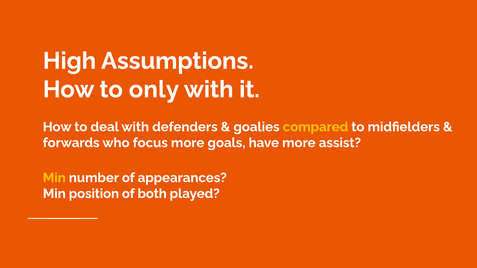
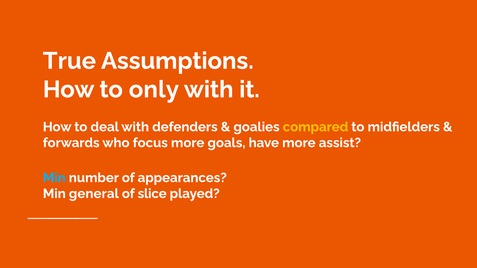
High: High -> True
Min at (54, 178) colour: yellow -> light blue
position: position -> general
both: both -> slice
